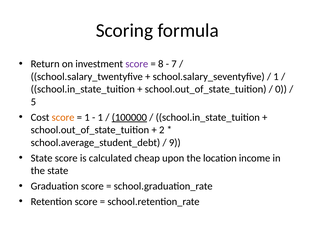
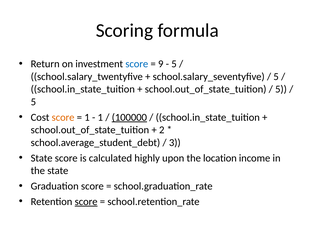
score at (137, 64) colour: purple -> blue
8: 8 -> 9
7 at (174, 64): 7 -> 5
1 at (276, 76): 1 -> 5
0 at (281, 89): 0 -> 5
9: 9 -> 3
cheap: cheap -> highly
score at (86, 201) underline: none -> present
